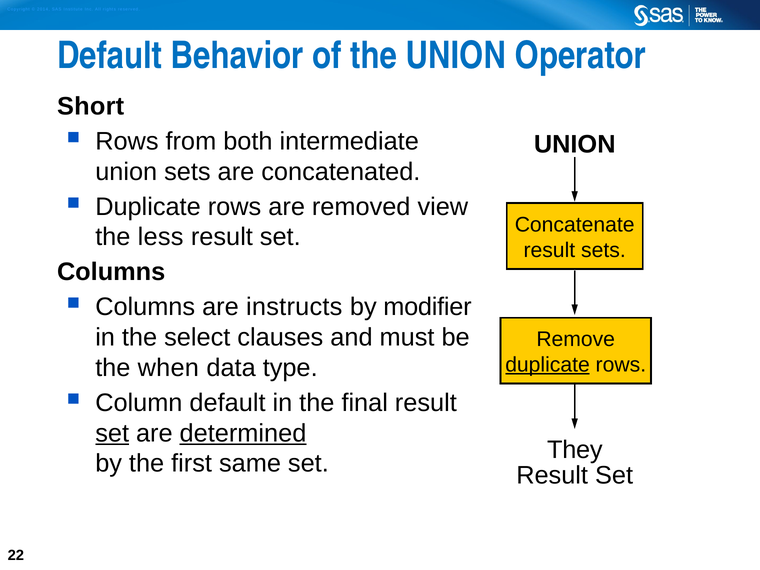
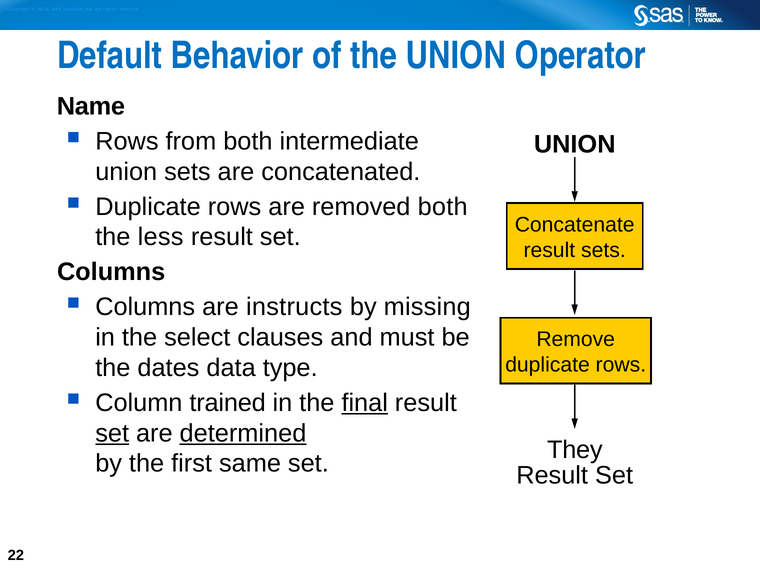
Short: Short -> Name
removed view: view -> both
modifier: modifier -> missing
duplicate at (548, 365) underline: present -> none
when: when -> dates
Column default: default -> trained
final underline: none -> present
